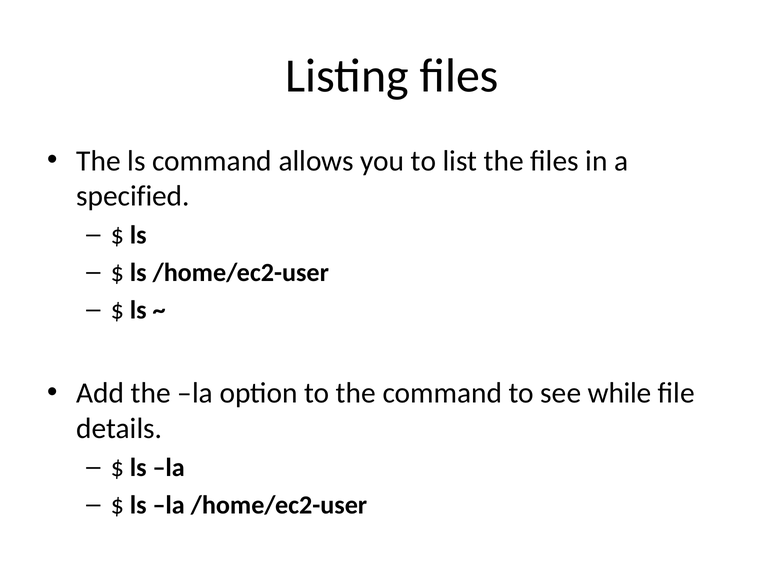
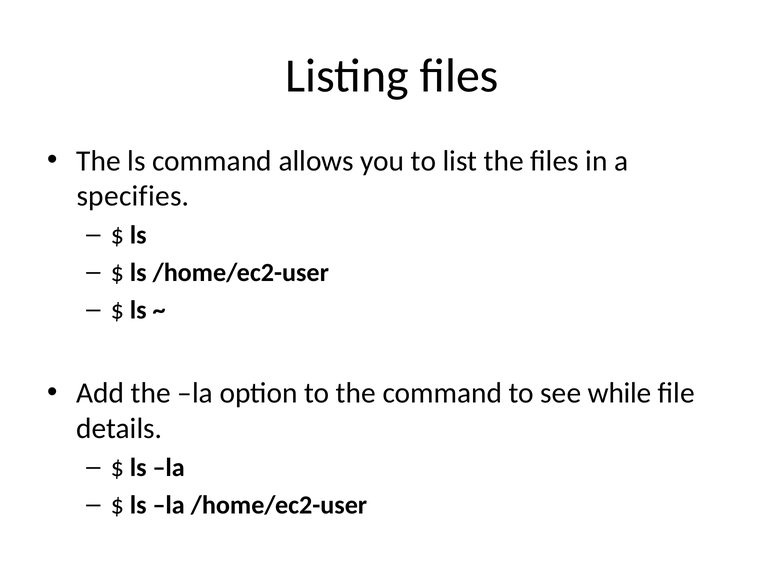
specified: specified -> specifies
